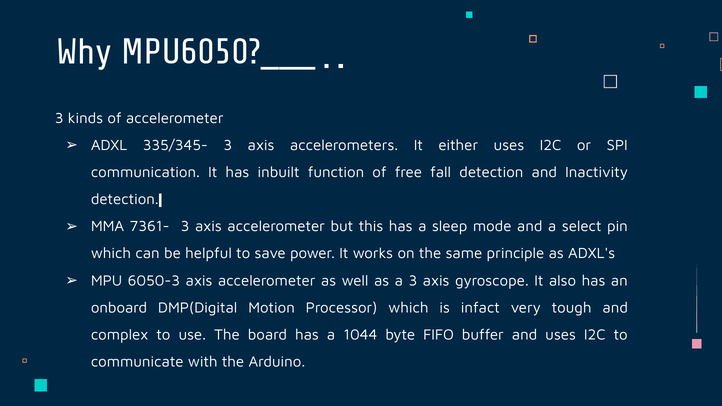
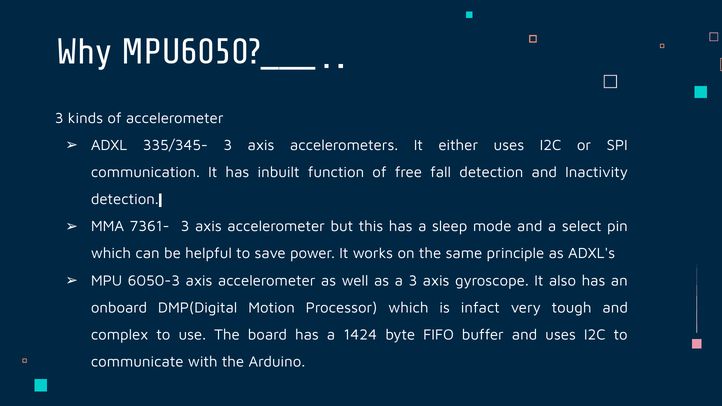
1044: 1044 -> 1424
